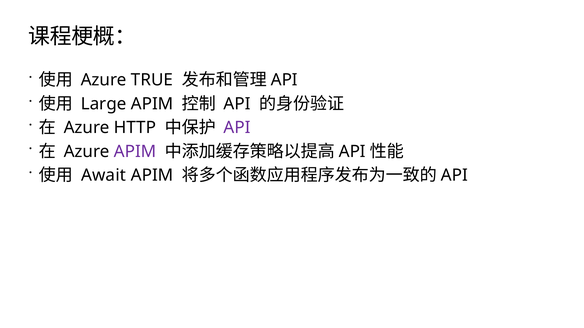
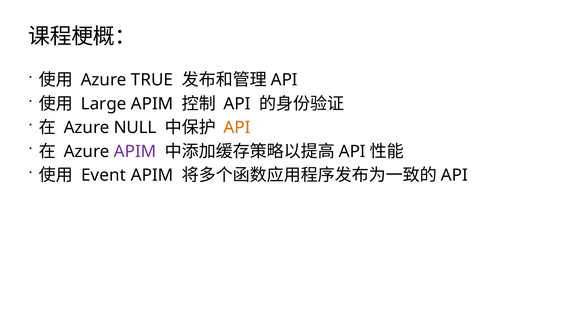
HTTP: HTTP -> NULL
API at (237, 128) colour: purple -> orange
Await: Await -> Event
